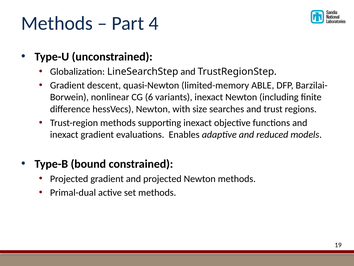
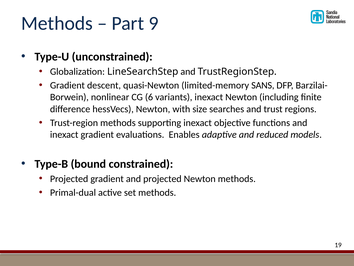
4: 4 -> 9
ABLE: ABLE -> SANS
